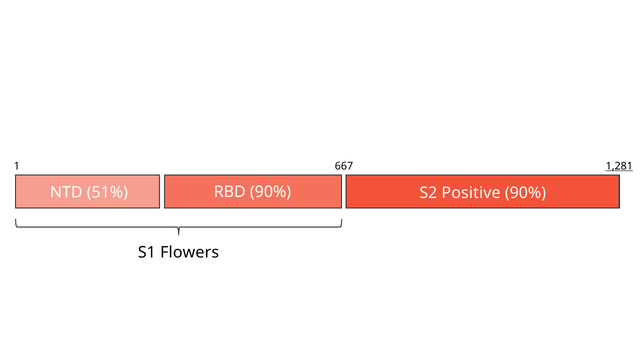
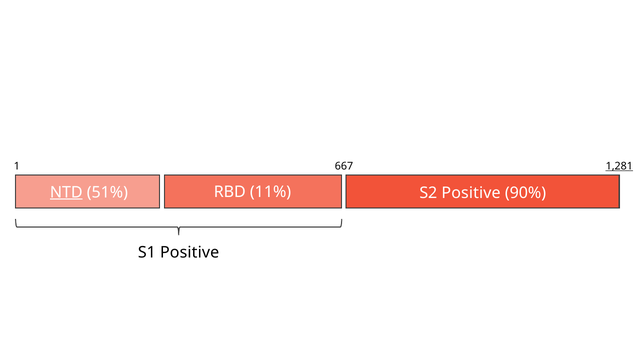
NTD underline: none -> present
RBD 90%: 90% -> 11%
S1 Flowers: Flowers -> Positive
